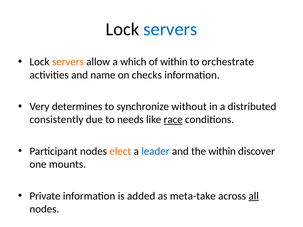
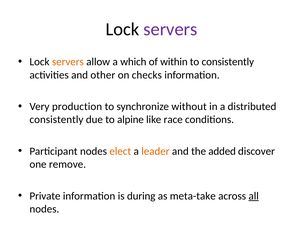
servers at (170, 29) colour: blue -> purple
to orchestrate: orchestrate -> consistently
name: name -> other
determines: determines -> production
needs: needs -> alpine
race underline: present -> none
leader colour: blue -> orange
the within: within -> added
mounts: mounts -> remove
added: added -> during
